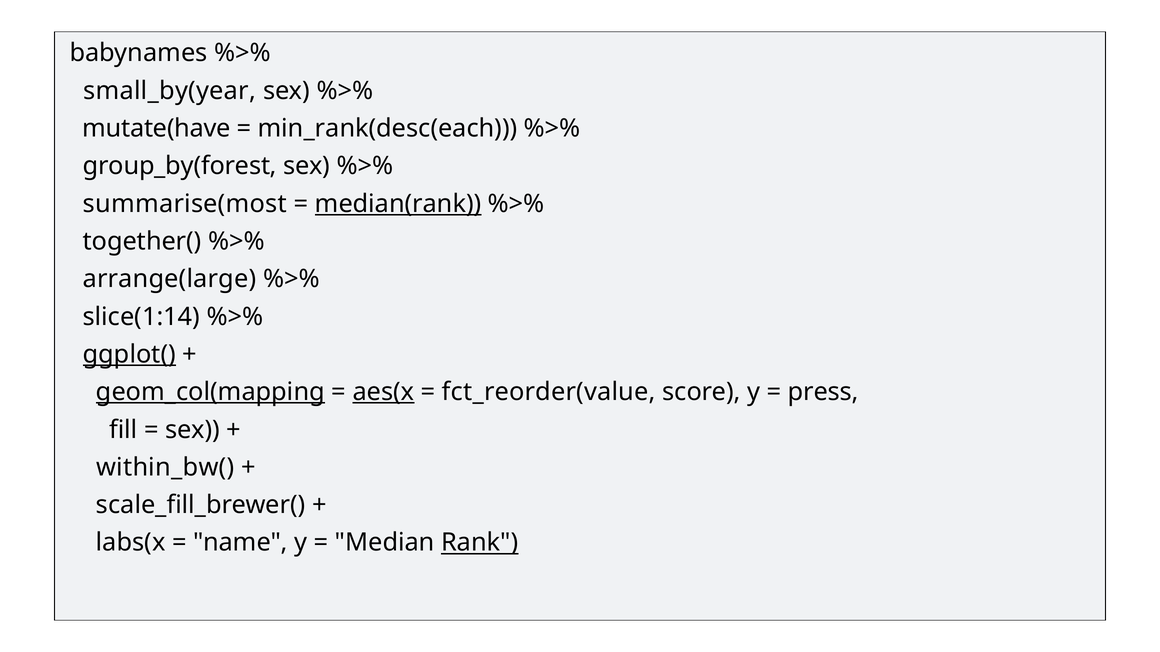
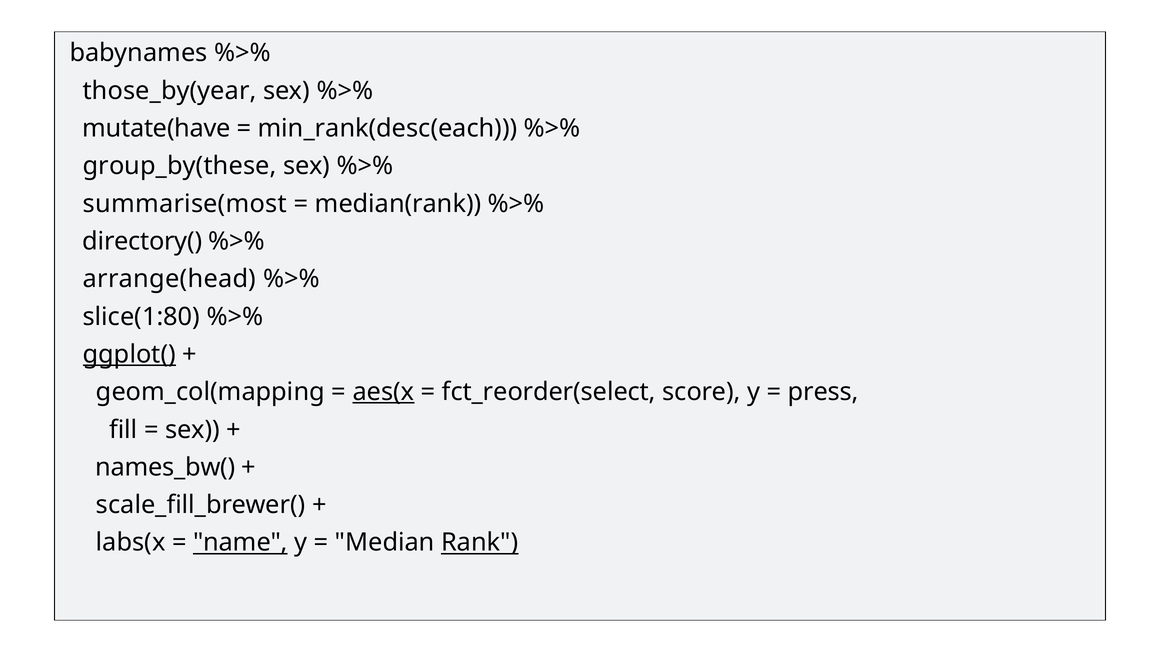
small_by(year: small_by(year -> those_by(year
group_by(forest: group_by(forest -> group_by(these
median(rank underline: present -> none
together(: together( -> directory(
arrange(large: arrange(large -> arrange(head
slice(1:14: slice(1:14 -> slice(1:80
geom_col(mapping underline: present -> none
fct_reorder(value: fct_reorder(value -> fct_reorder(select
within_bw(: within_bw( -> names_bw(
name underline: none -> present
